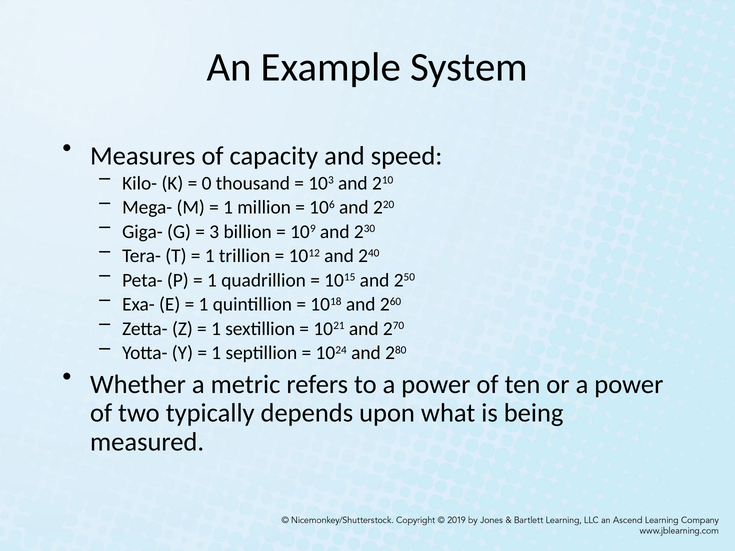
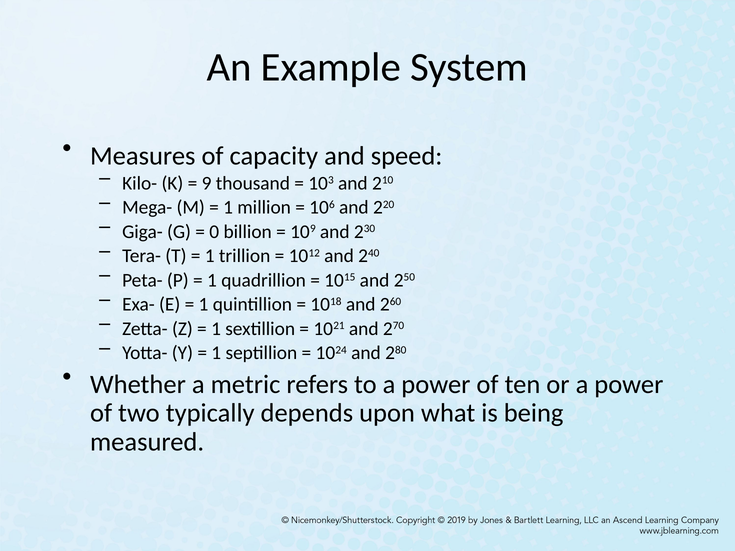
0: 0 -> 9
3: 3 -> 0
